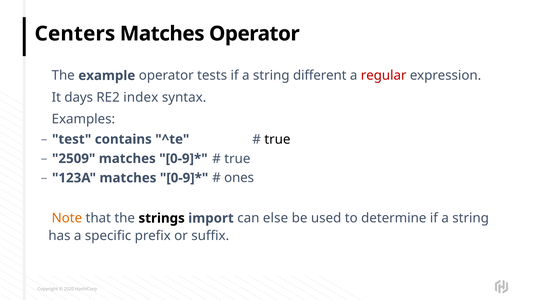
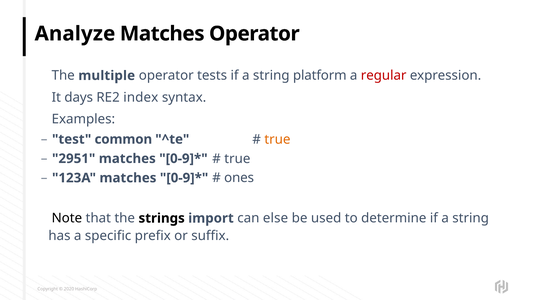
Centers: Centers -> Analyze
example: example -> multiple
different: different -> platform
contains: contains -> common
true at (277, 139) colour: black -> orange
2509: 2509 -> 2951
Note colour: orange -> black
